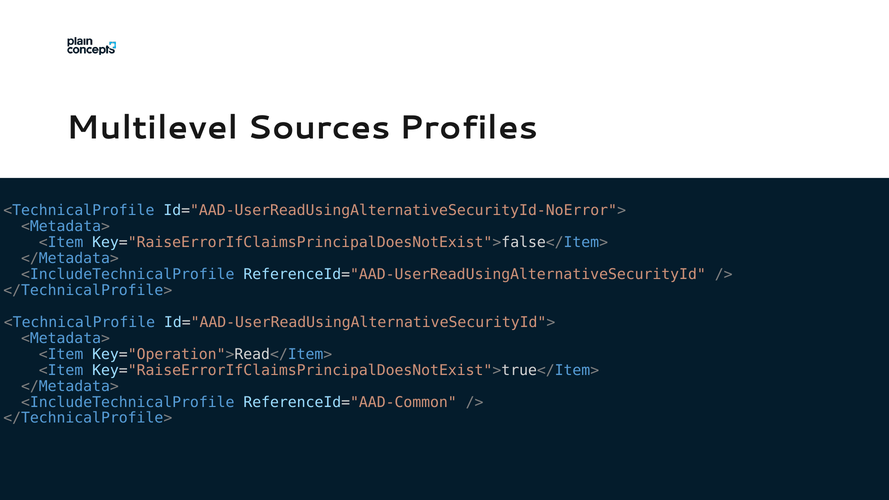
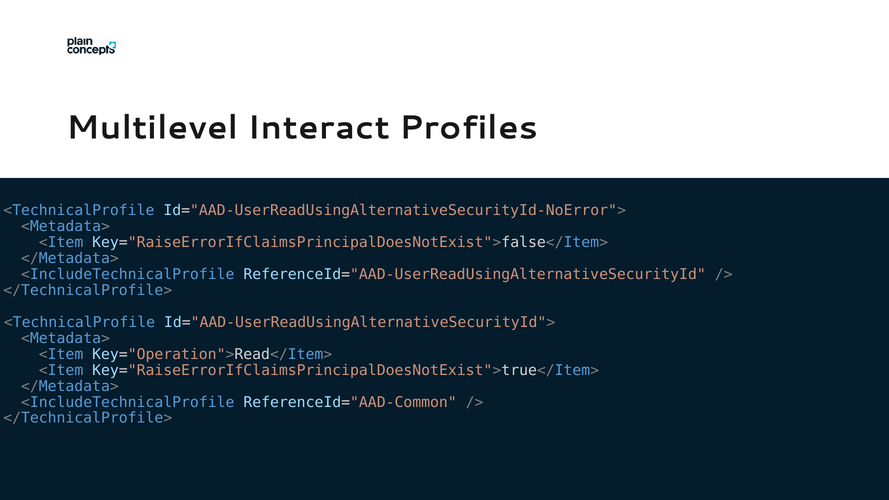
Sources: Sources -> Interact
